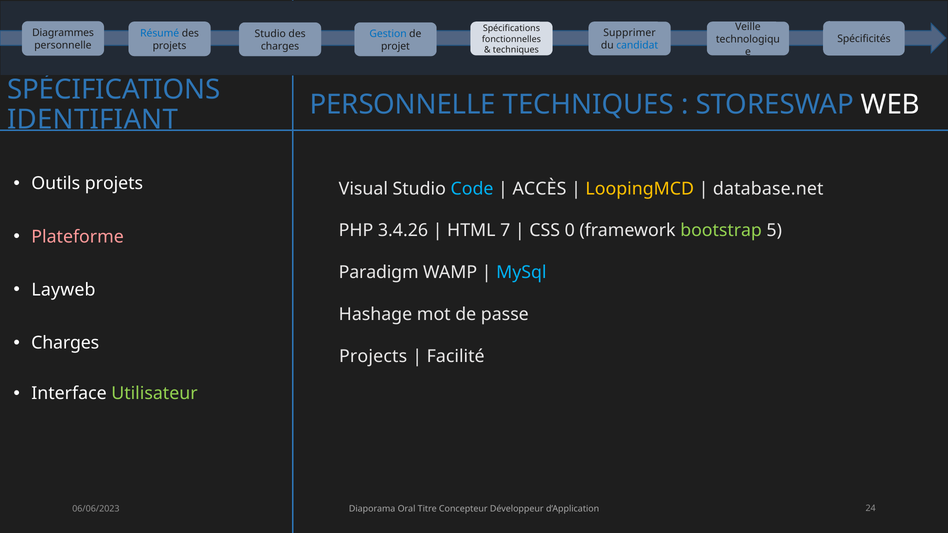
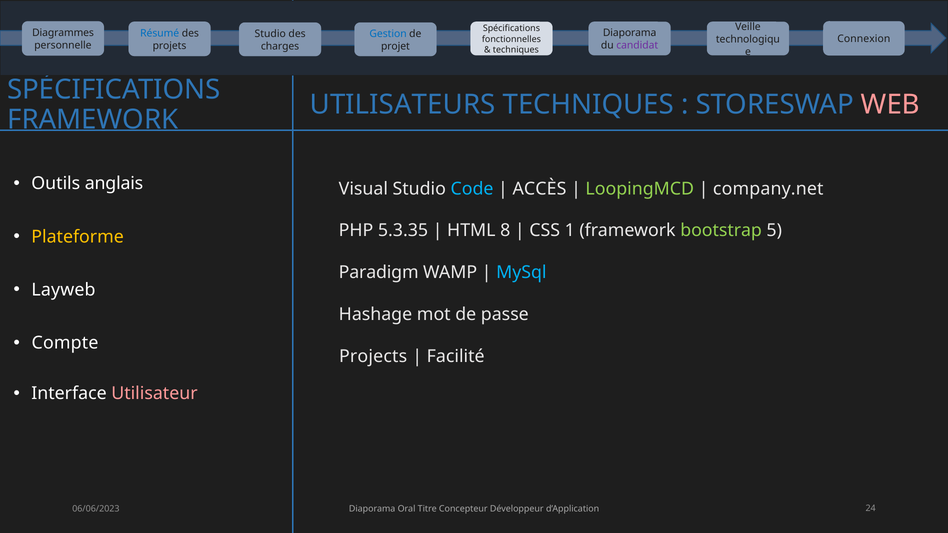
Supprimer at (630, 33): Supprimer -> Diaporama
Spécificités: Spécificités -> Connexion
candidat colour: blue -> purple
PERSONNELLE at (403, 105): PERSONNELLE -> UTILISATEURS
WEB colour: white -> pink
IDENTIFIANT at (93, 120): IDENTIFIANT -> FRAMEWORK
Outils projets: projets -> anglais
LoopingMCD colour: yellow -> light green
database.net: database.net -> company.net
3.4.26: 3.4.26 -> 5.3.35
7: 7 -> 8
0: 0 -> 1
Plateforme colour: pink -> yellow
Charges at (65, 343): Charges -> Compte
Utilisateur colour: light green -> pink
